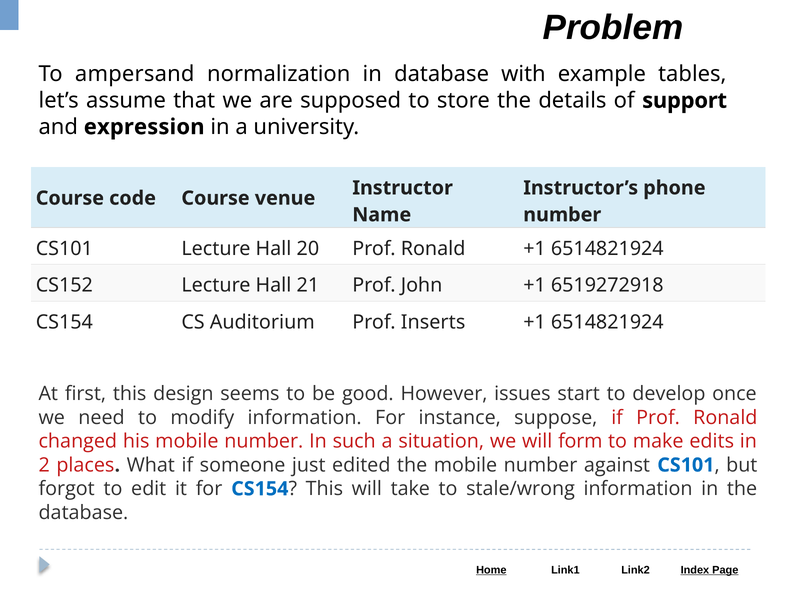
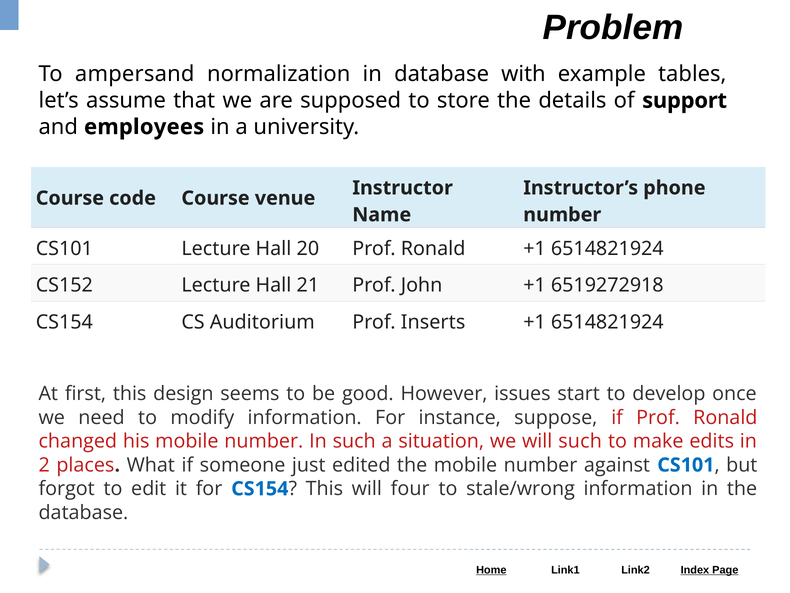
expression: expression -> employees
will form: form -> such
take: take -> four
